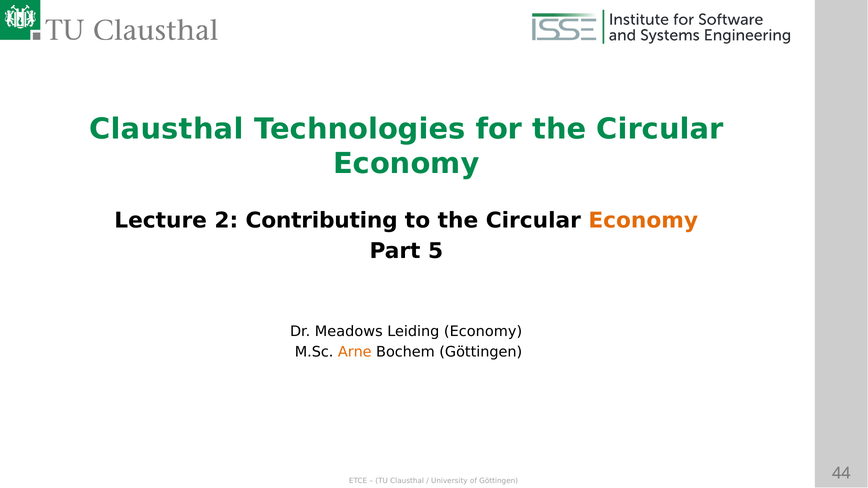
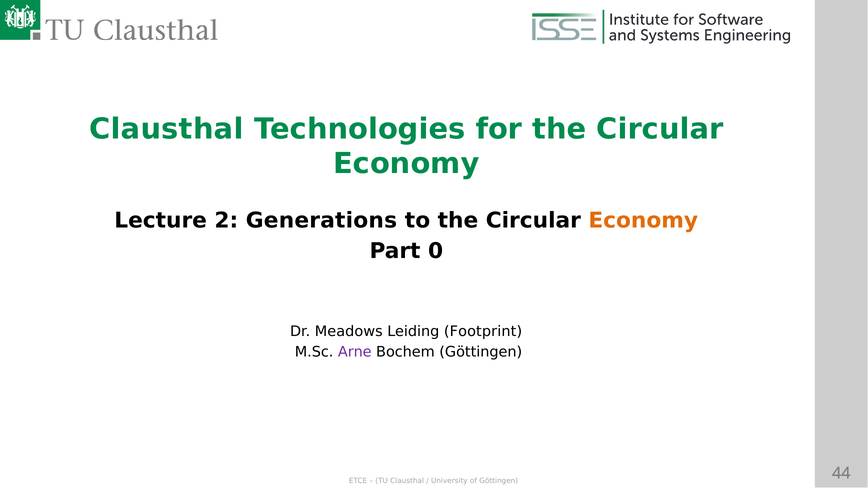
Contributing: Contributing -> Generations
5: 5 -> 0
Leiding Economy: Economy -> Footprint
Arne colour: orange -> purple
